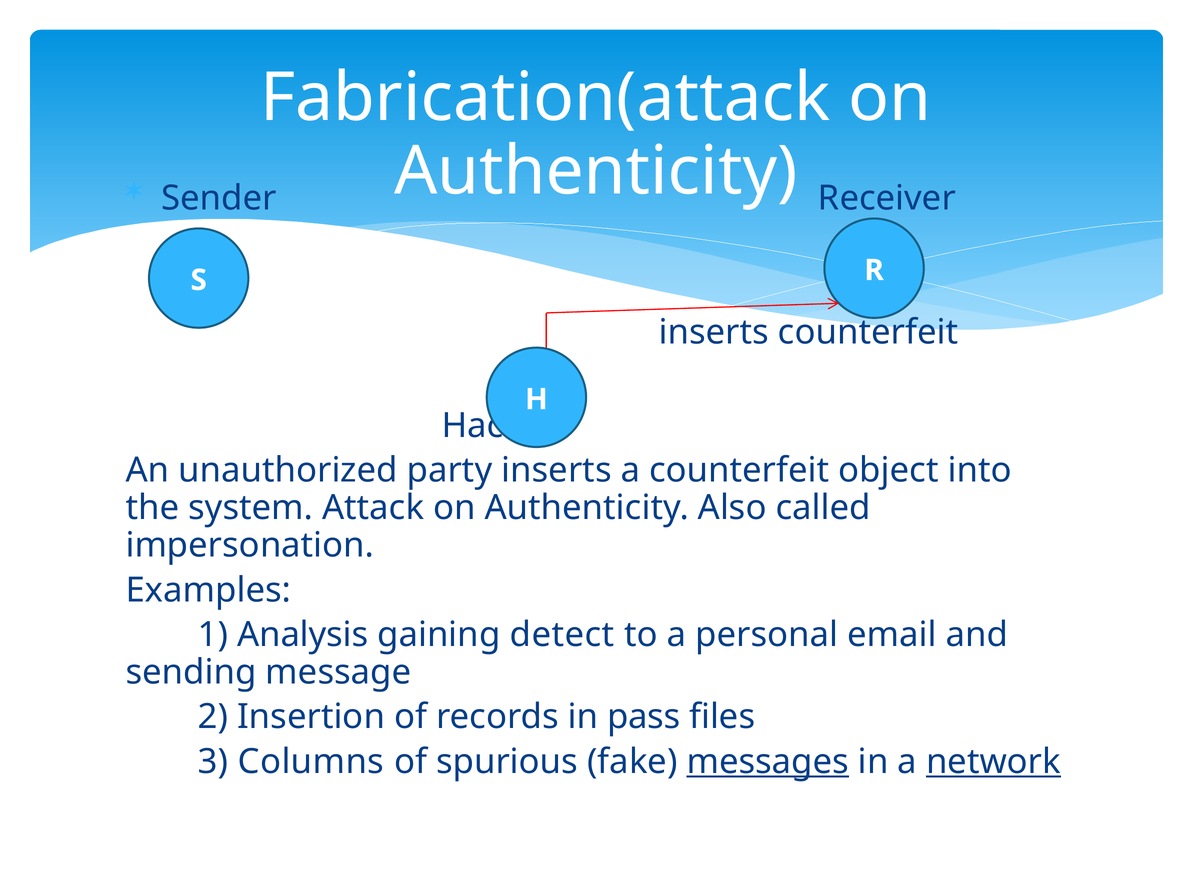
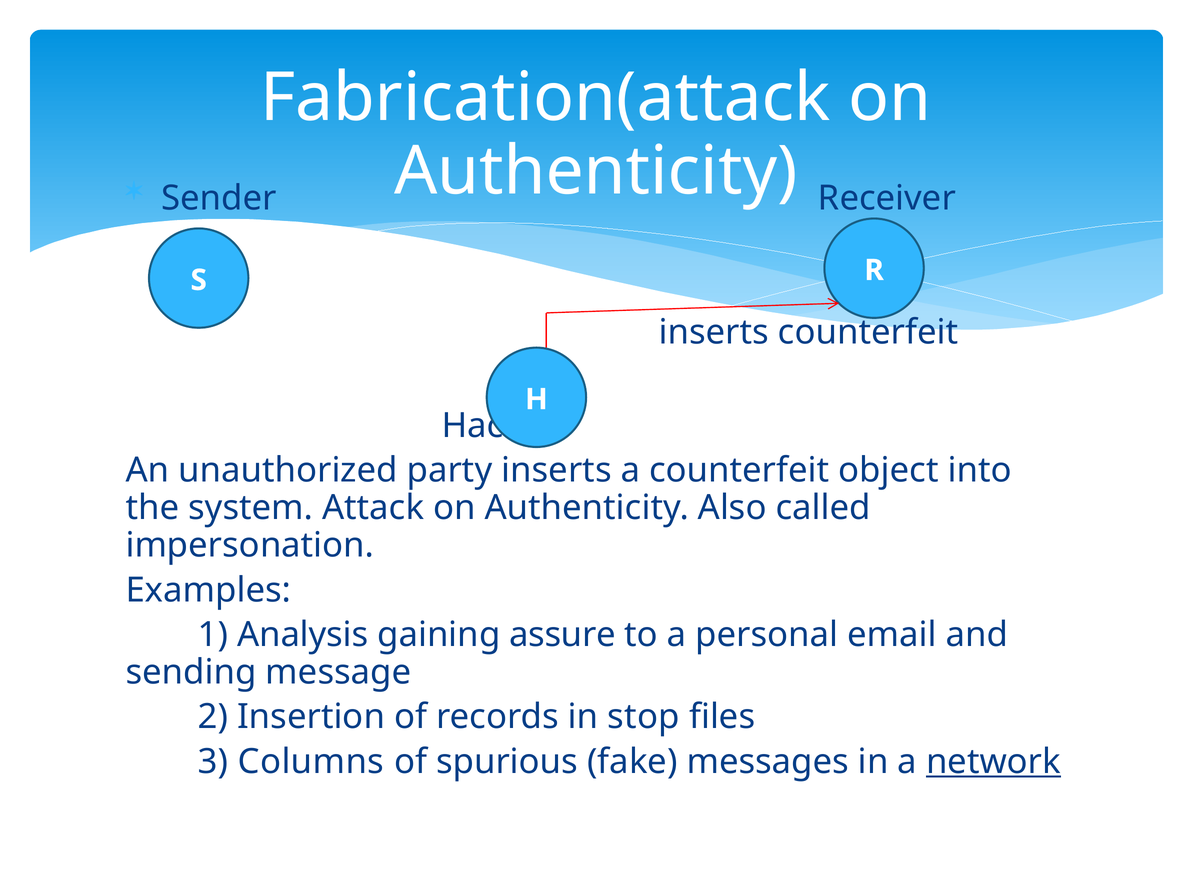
detect: detect -> assure
pass: pass -> stop
messages underline: present -> none
